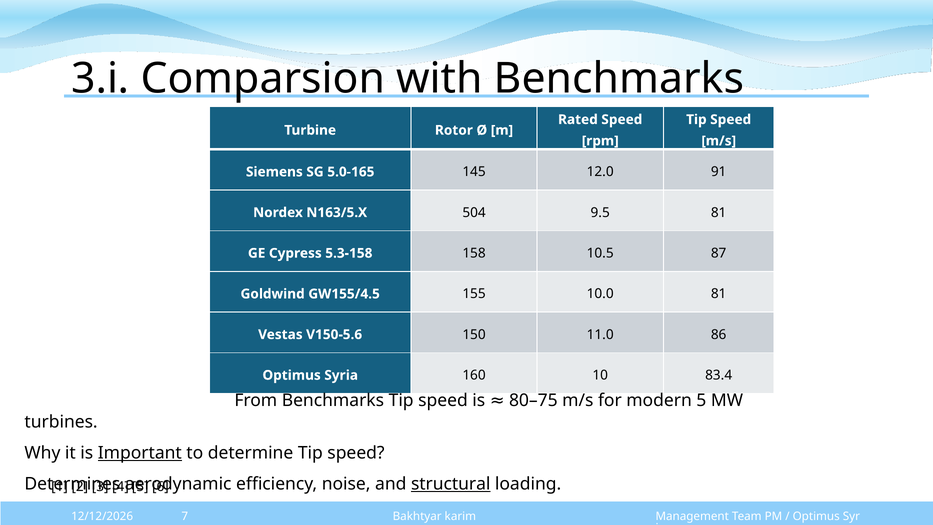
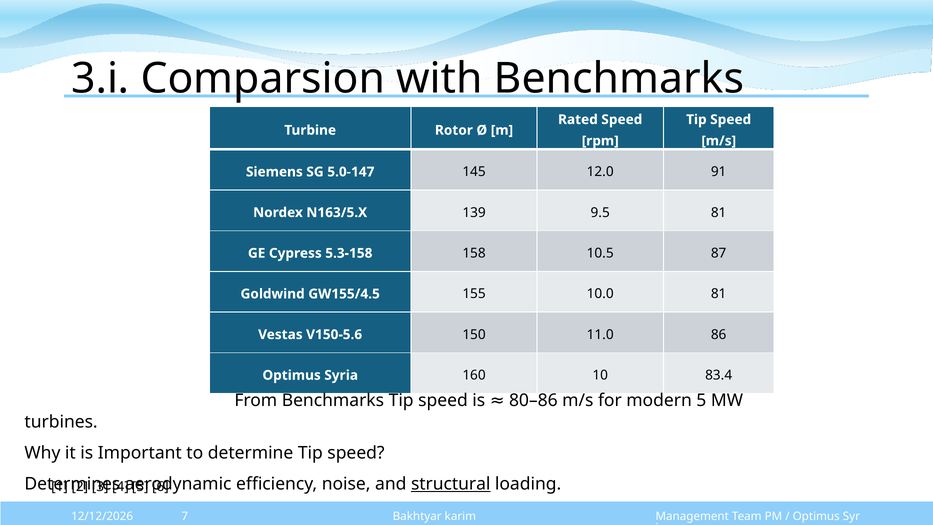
5.0-165: 5.0-165 -> 5.0-147
504: 504 -> 139
80–75: 80–75 -> 80–86
Important underline: present -> none
